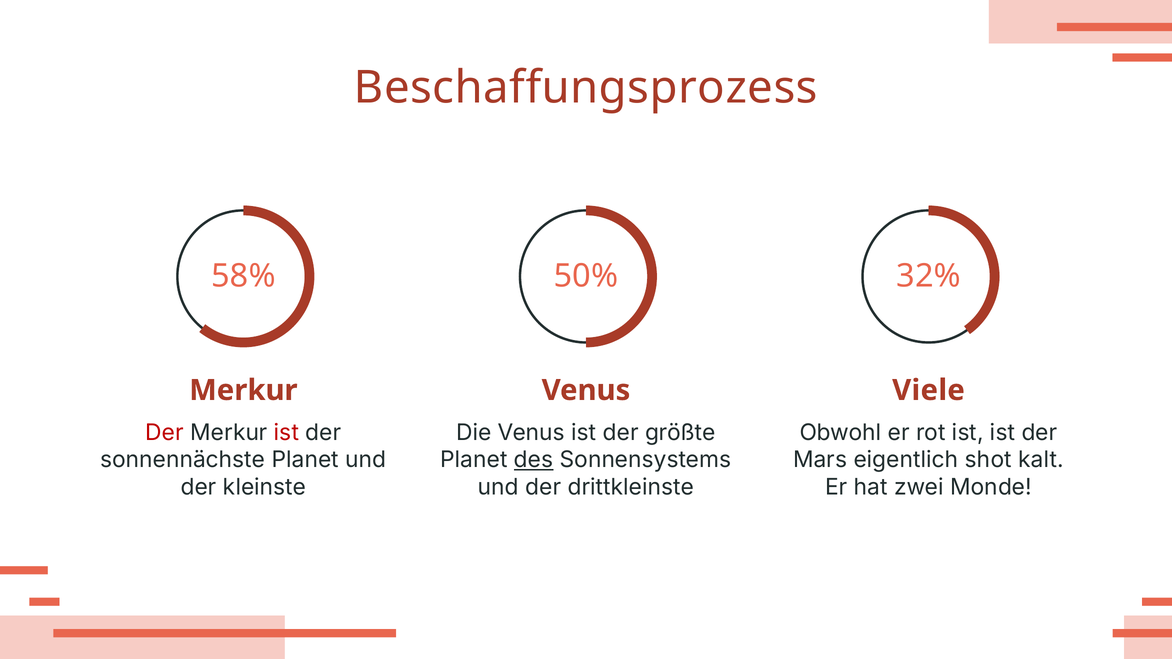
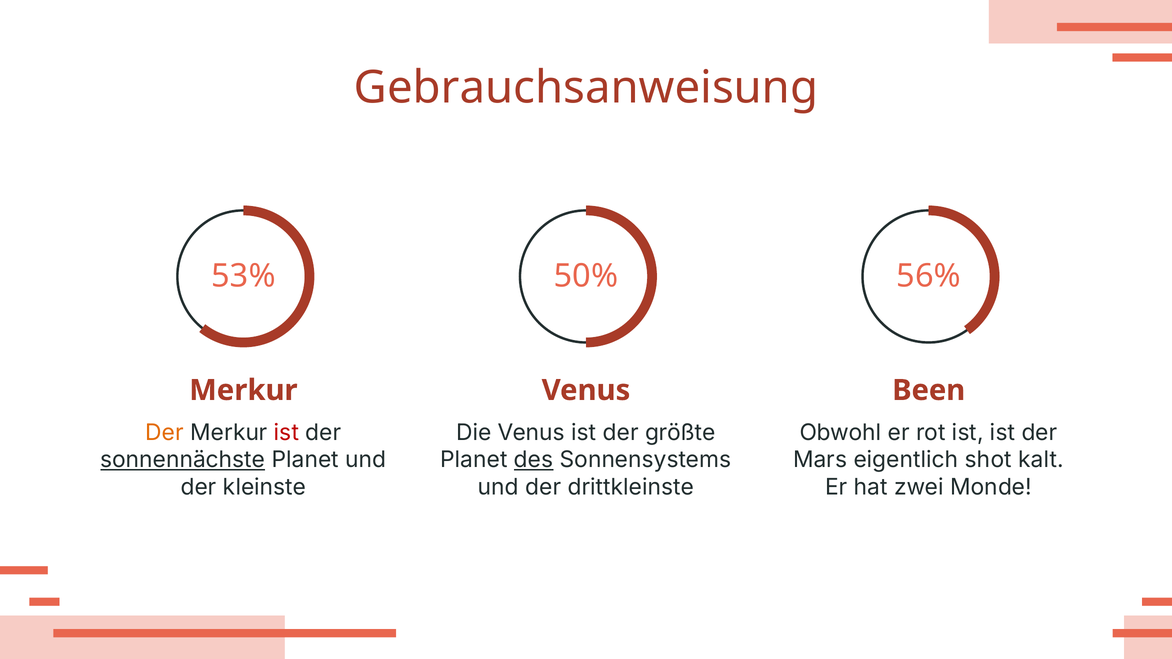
Beschaffungsprozess: Beschaffungsprozess -> Gebrauchsanweisung
58%: 58% -> 53%
32%: 32% -> 56%
Viele: Viele -> Been
Der at (164, 433) colour: red -> orange
sonnennächste underline: none -> present
